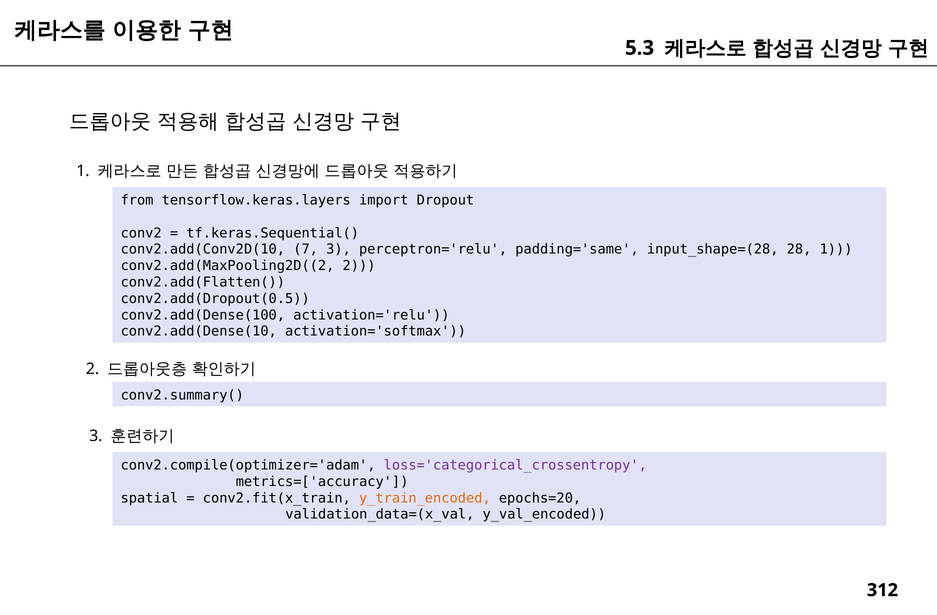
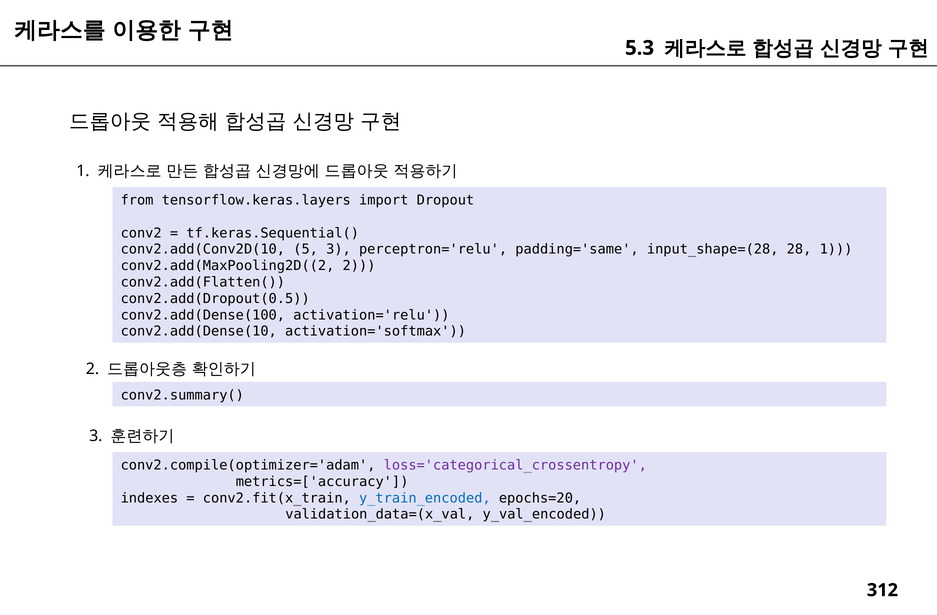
7: 7 -> 5
spatial: spatial -> indexes
y_train_encoded colour: orange -> blue
